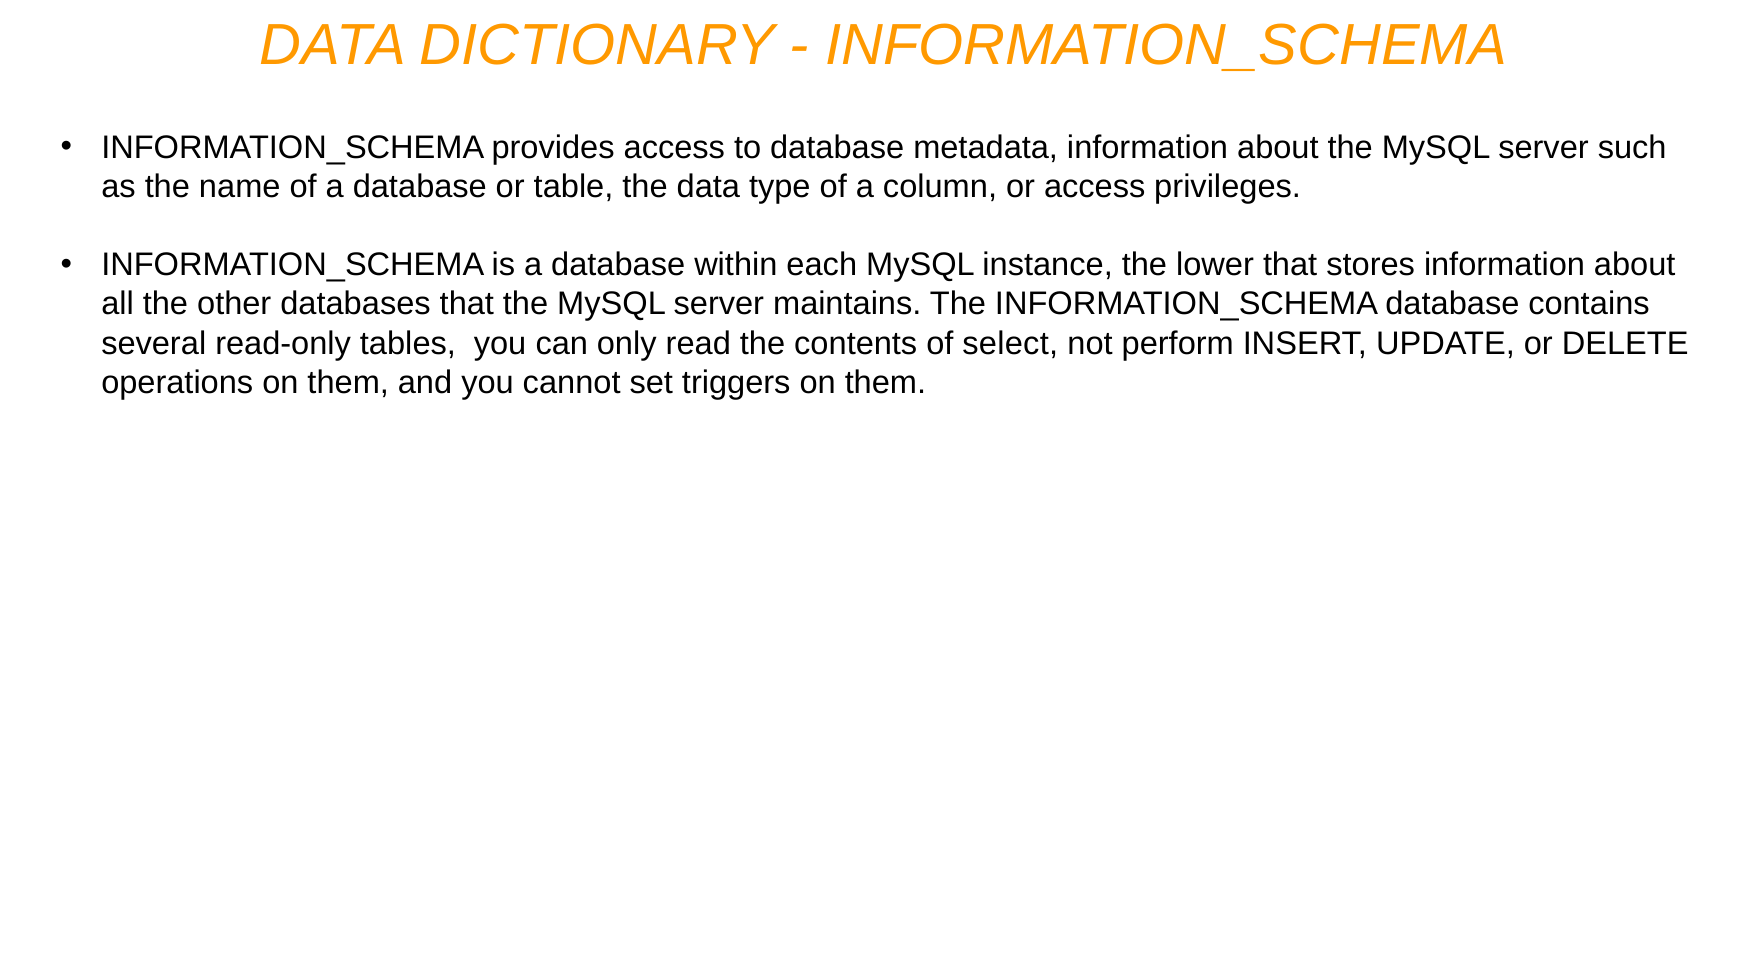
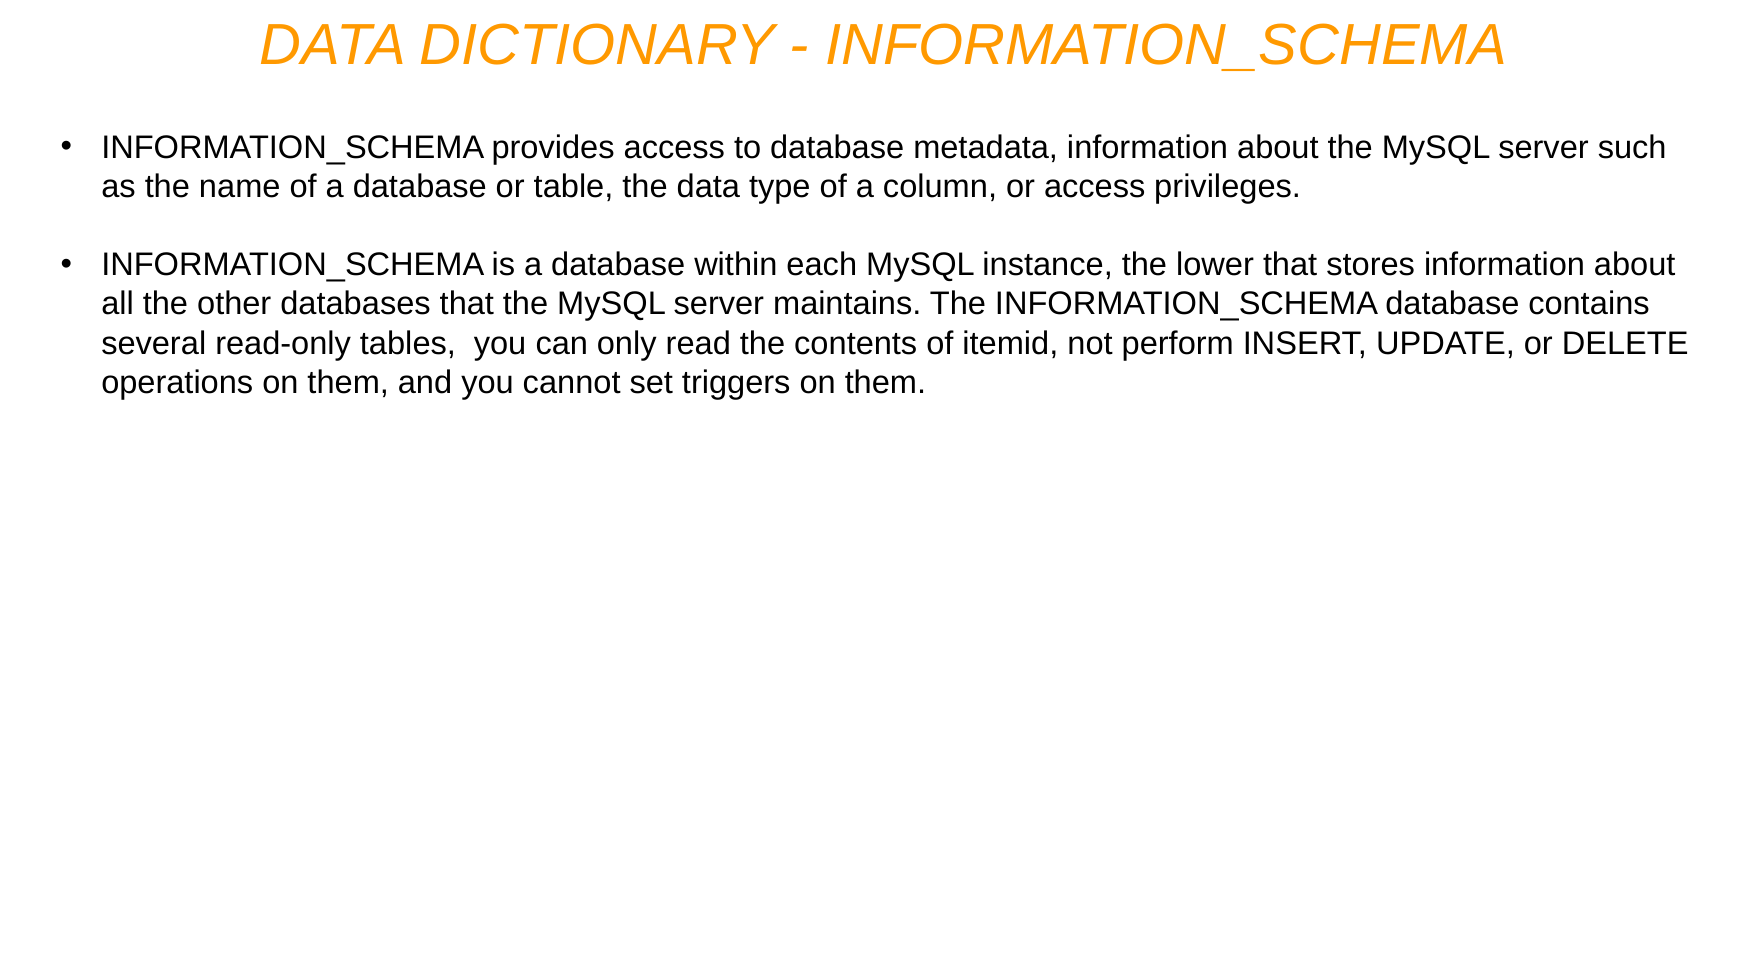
select: select -> itemid
